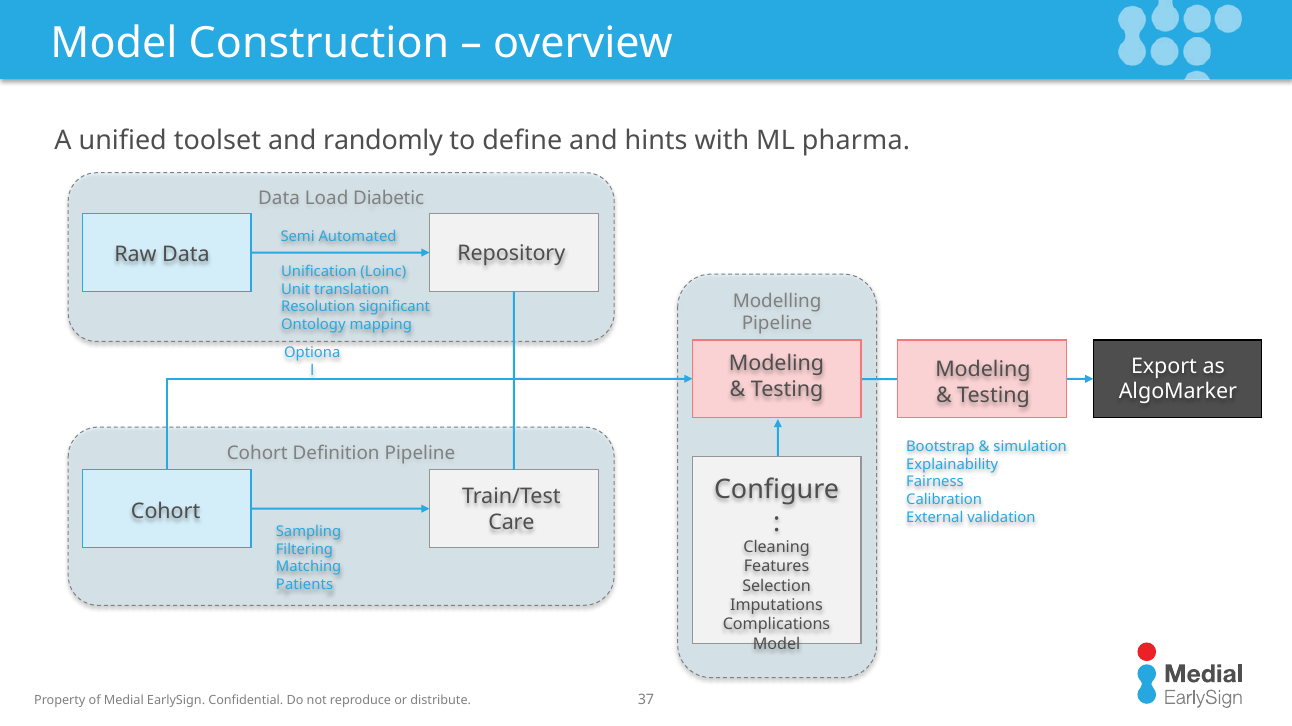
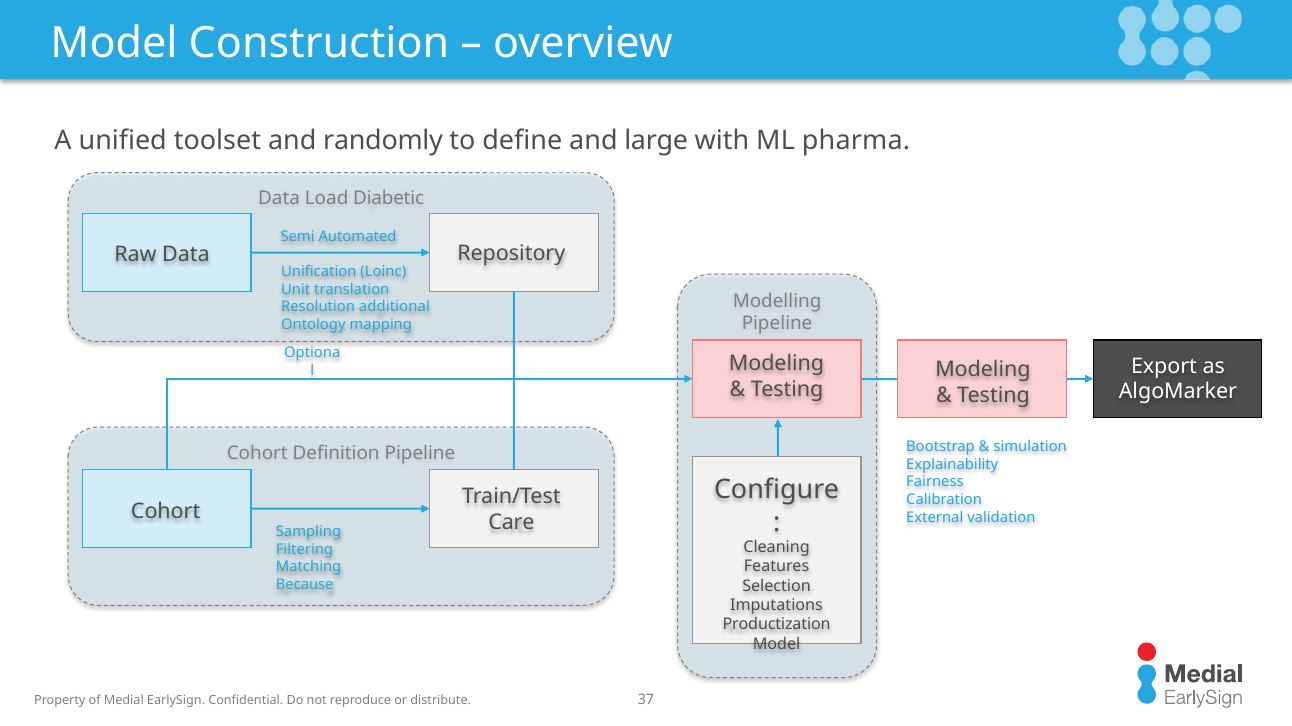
hints: hints -> large
significant: significant -> additional
Patients: Patients -> Because
Complications: Complications -> Productization
